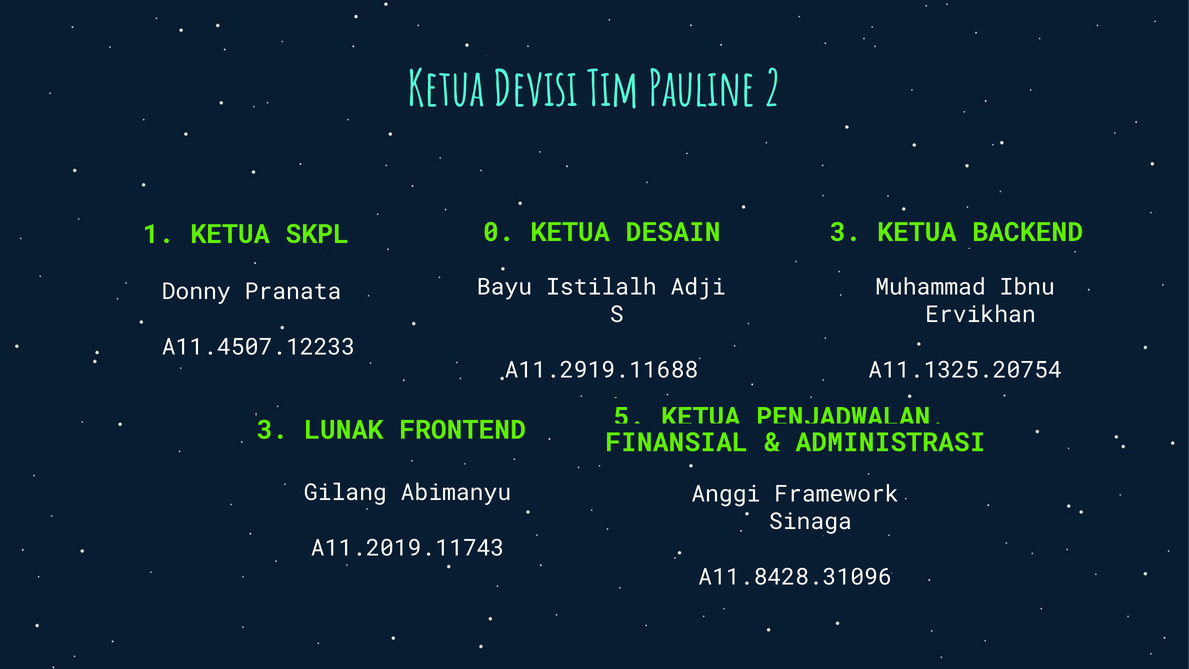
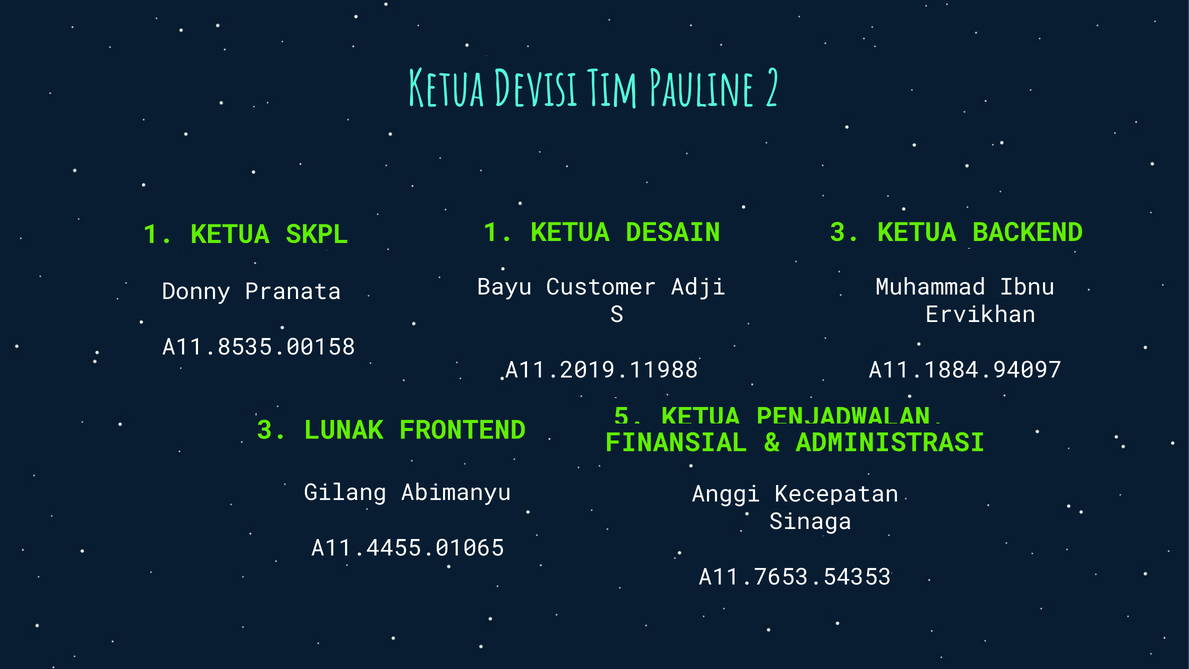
SKPL 0: 0 -> 1
Istilalh: Istilalh -> Customer
A11.4507.12233: A11.4507.12233 -> A11.8535.00158
A11.2919.11688: A11.2919.11688 -> A11.2019.11988
A11.1325.20754: A11.1325.20754 -> A11.1884.94097
Framework: Framework -> Kecepatan
A11.2019.11743: A11.2019.11743 -> A11.4455.01065
A11.8428.31096: A11.8428.31096 -> A11.7653.54353
